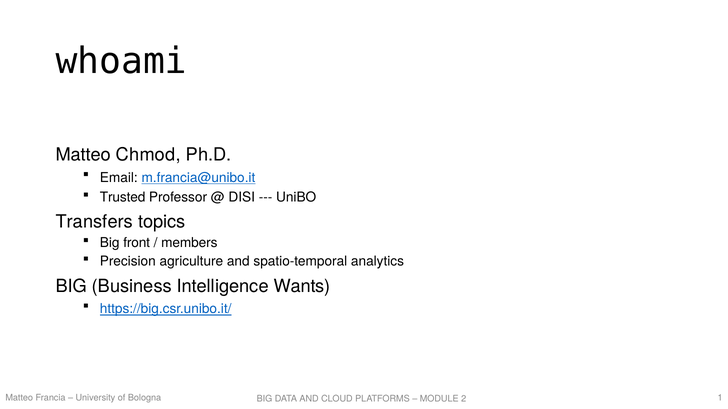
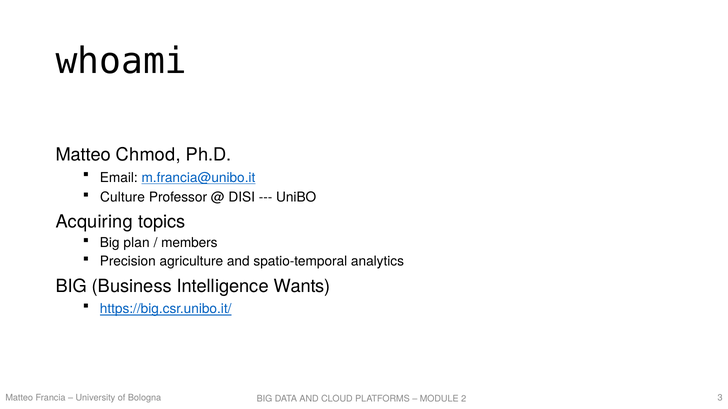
Trusted: Trusted -> Culture
Transfers: Transfers -> Acquiring
front: front -> plan
1: 1 -> 3
